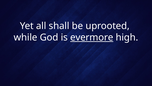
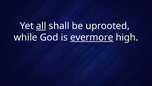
all underline: none -> present
